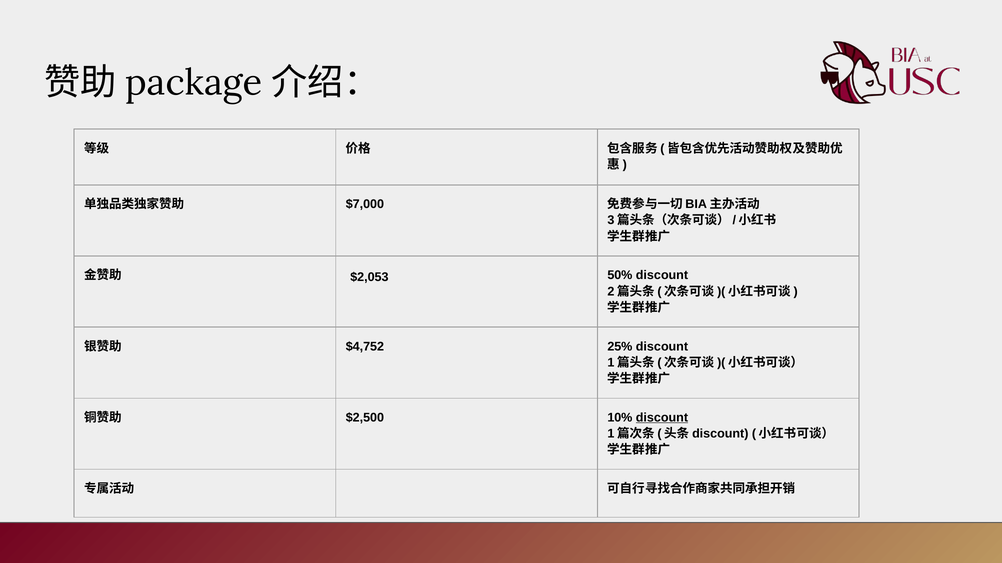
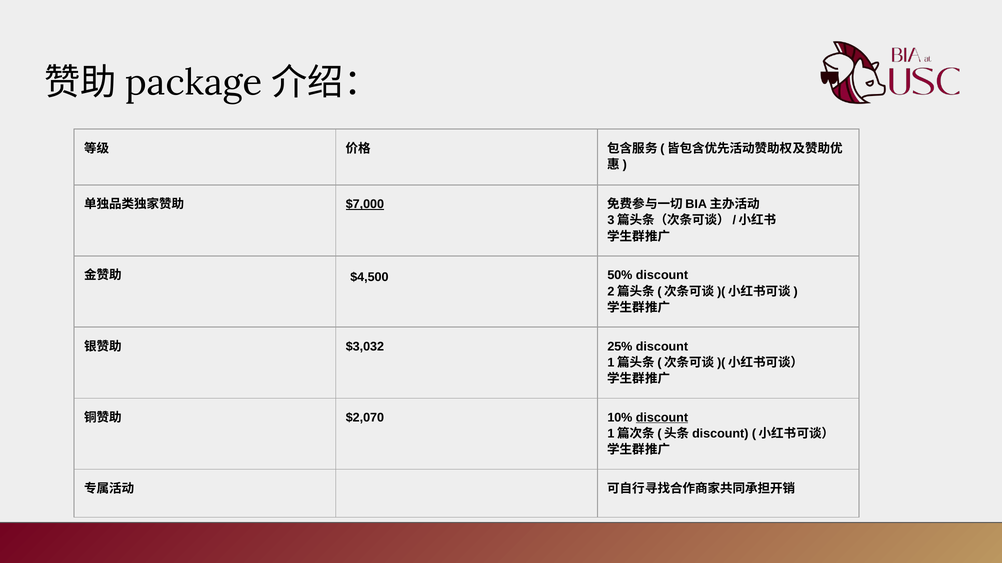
$7,000 underline: none -> present
$2,053: $2,053 -> $4,500
$4,752: $4,752 -> $3,032
$2,500: $2,500 -> $2,070
